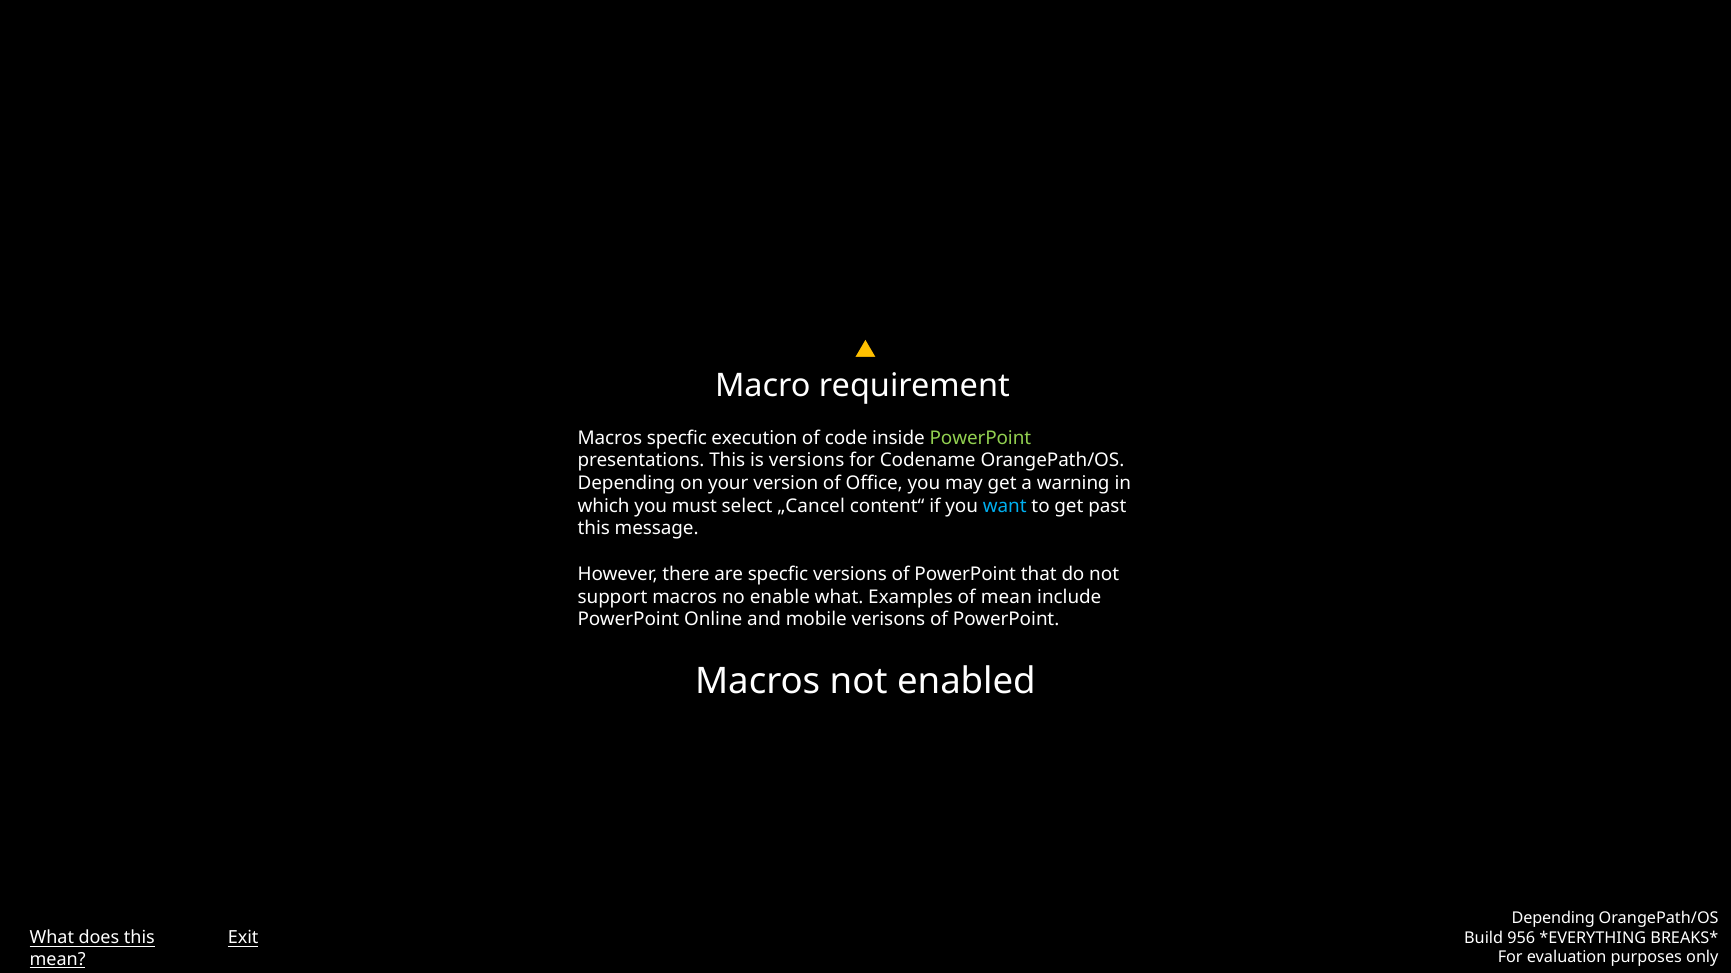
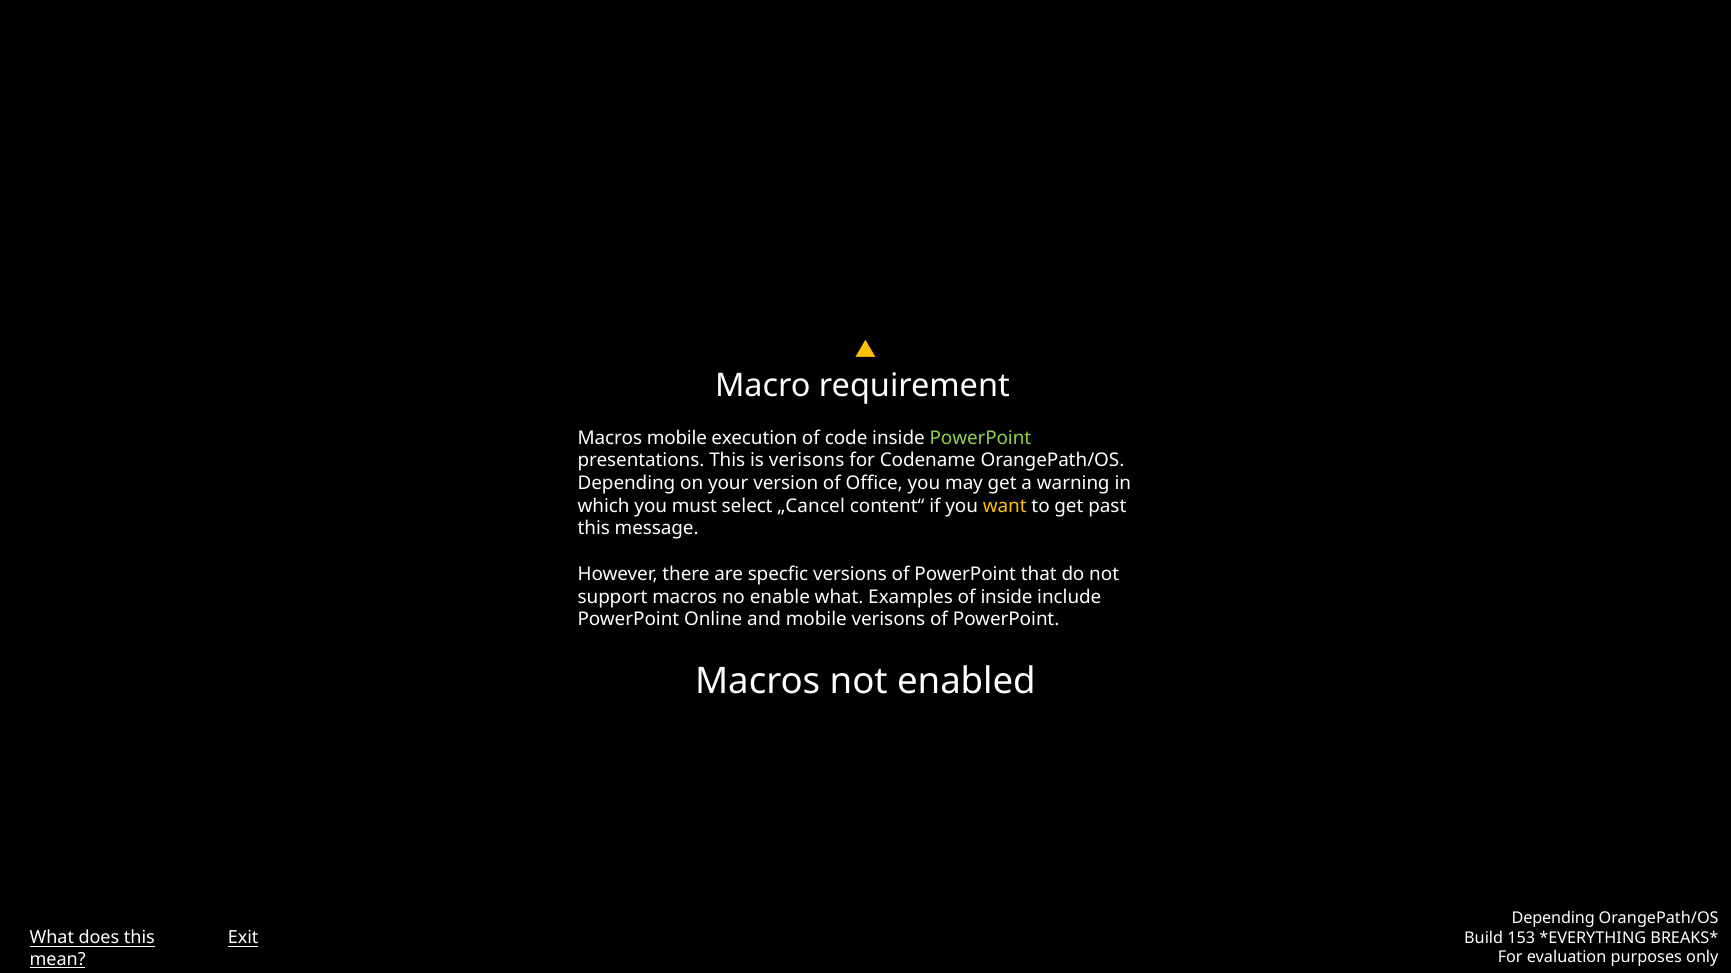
Macros specfic: specfic -> mobile
is versions: versions -> verisons
want colour: light blue -> yellow
of mean: mean -> inside
956: 956 -> 153
